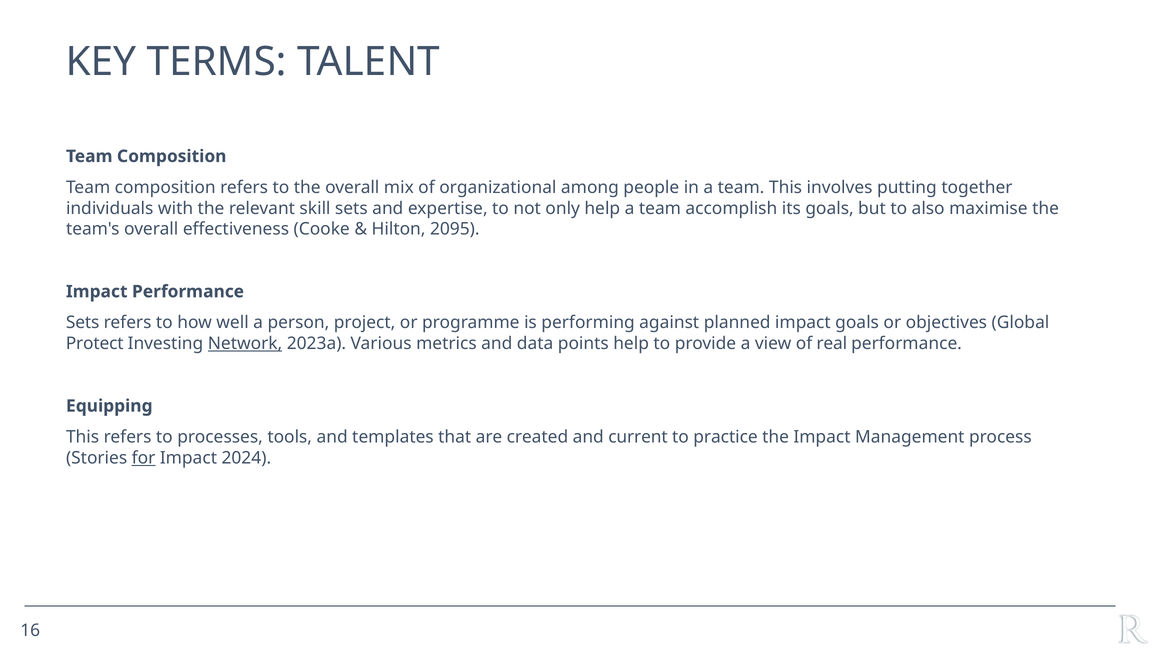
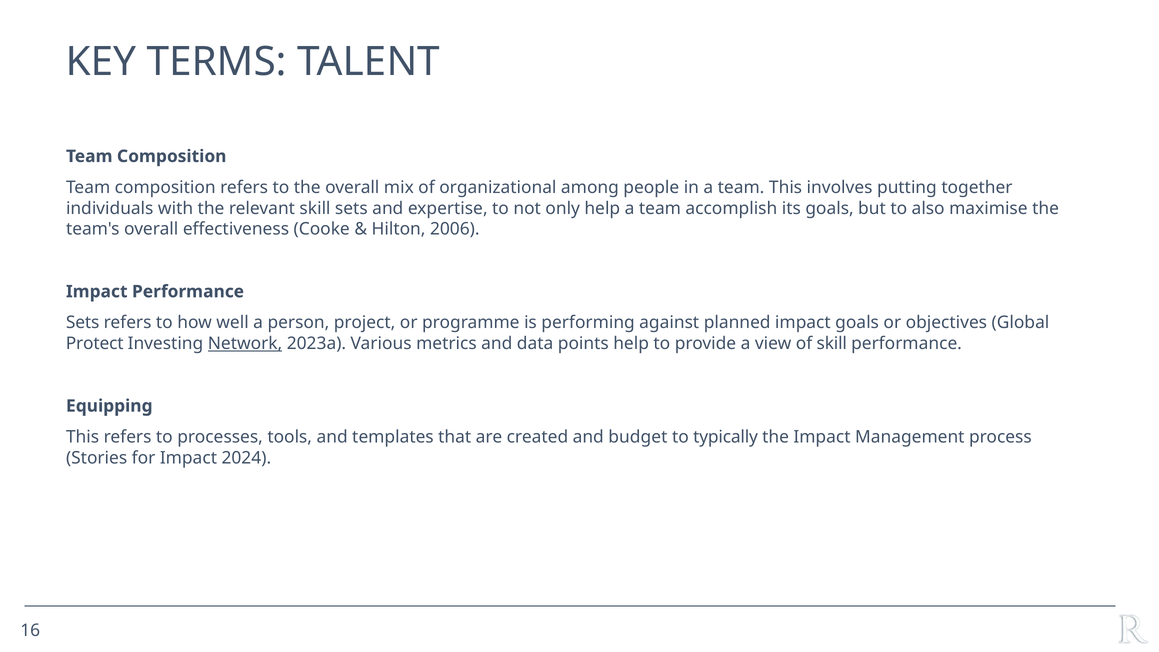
2095: 2095 -> 2006
of real: real -> skill
current: current -> budget
practice: practice -> typically
for underline: present -> none
